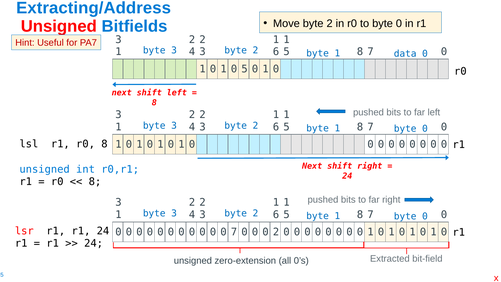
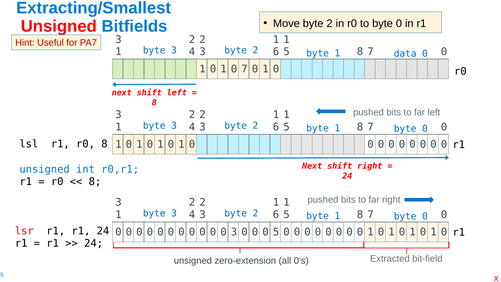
Extracting/Address: Extracting/Address -> Extracting/Smallest
0 5: 5 -> 7
7 at (234, 232): 7 -> 3
0 2: 2 -> 5
